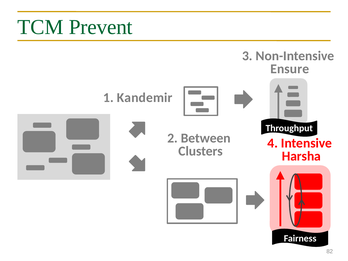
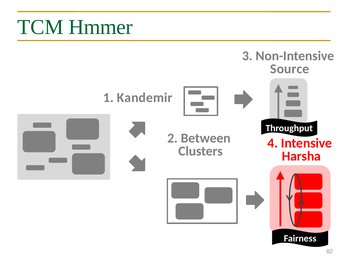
Prevent: Prevent -> Hmmer
Ensure: Ensure -> Source
